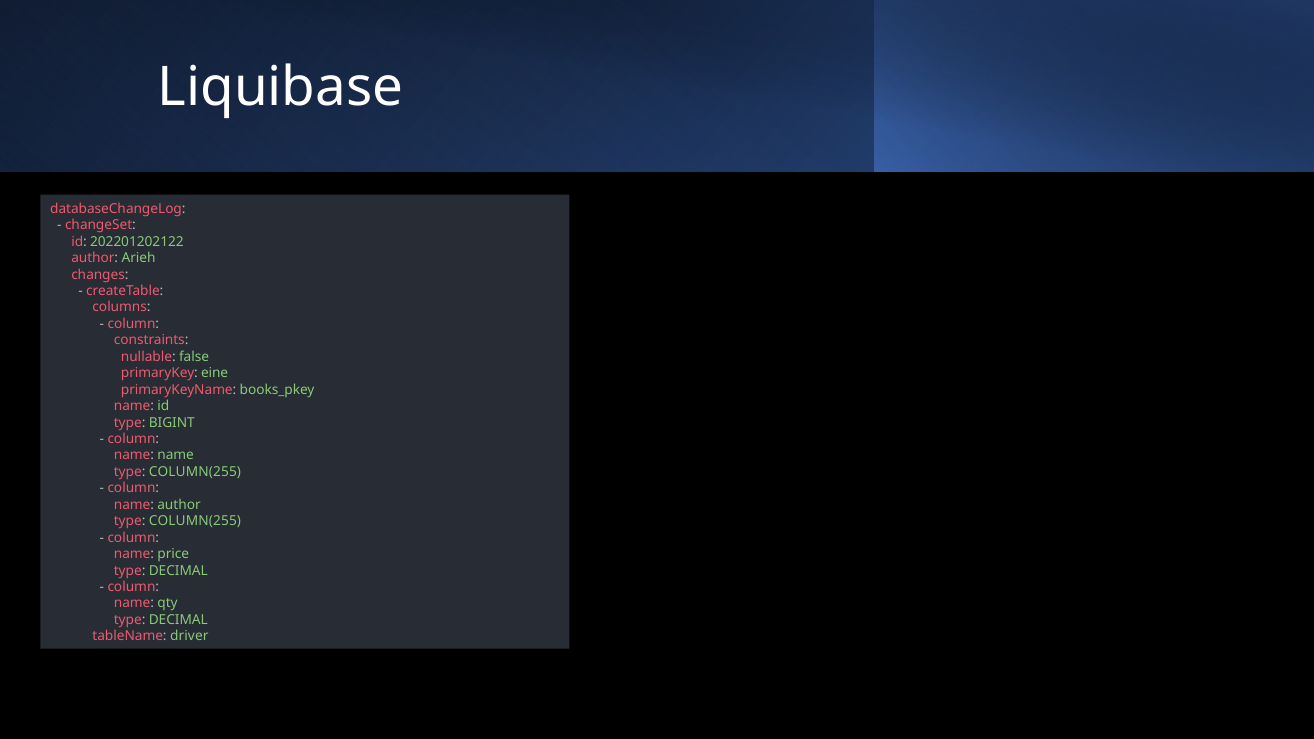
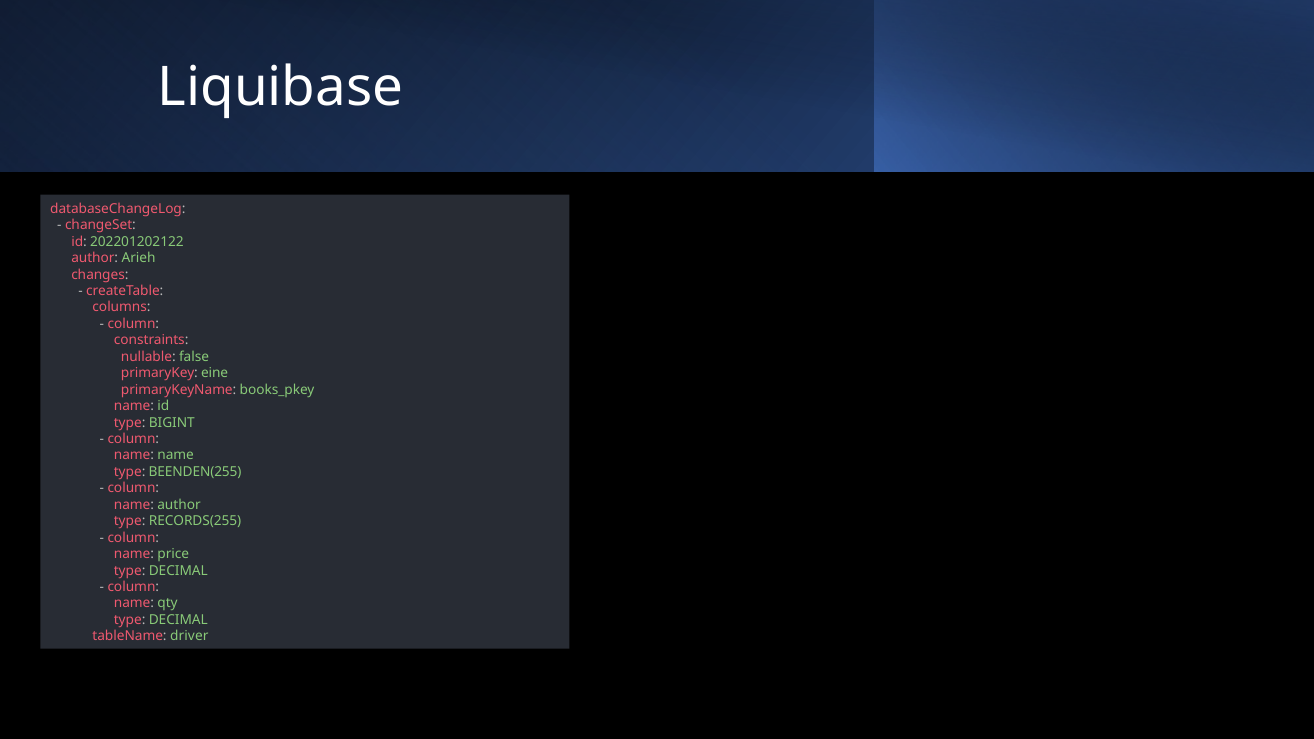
COLUMN(255 at (195, 472): COLUMN(255 -> BEENDEN(255
COLUMN(255 at (195, 521): COLUMN(255 -> RECORDS(255
